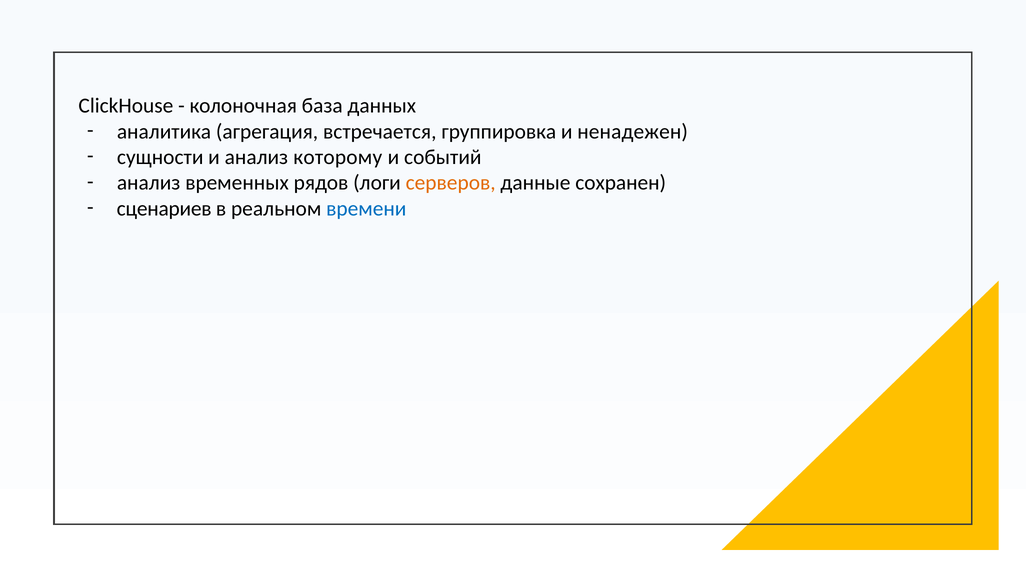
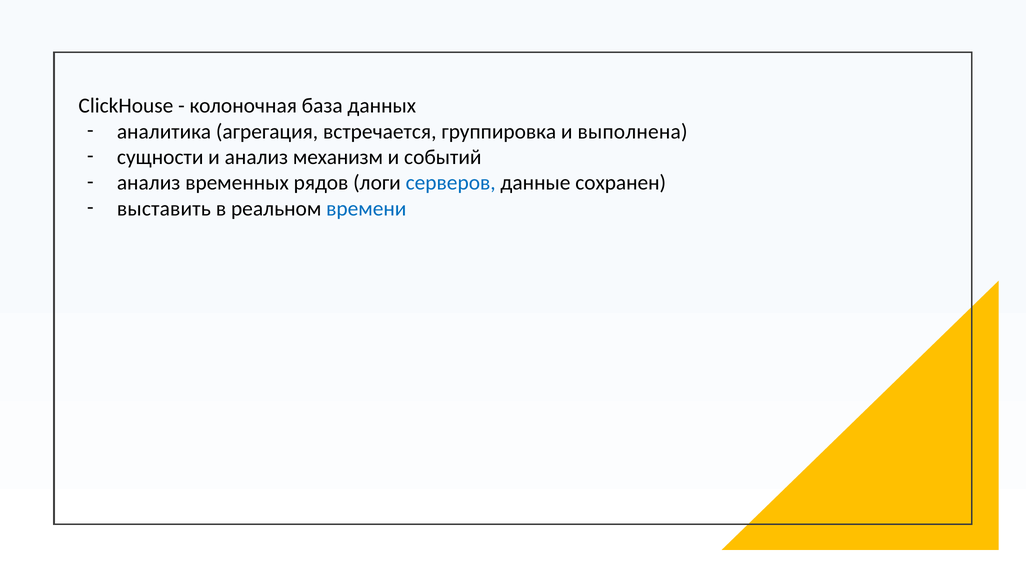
ненадежен: ненадежен -> выполнена
которому: которому -> механизм
серверов colour: orange -> blue
сценариев: сценариев -> выставить
